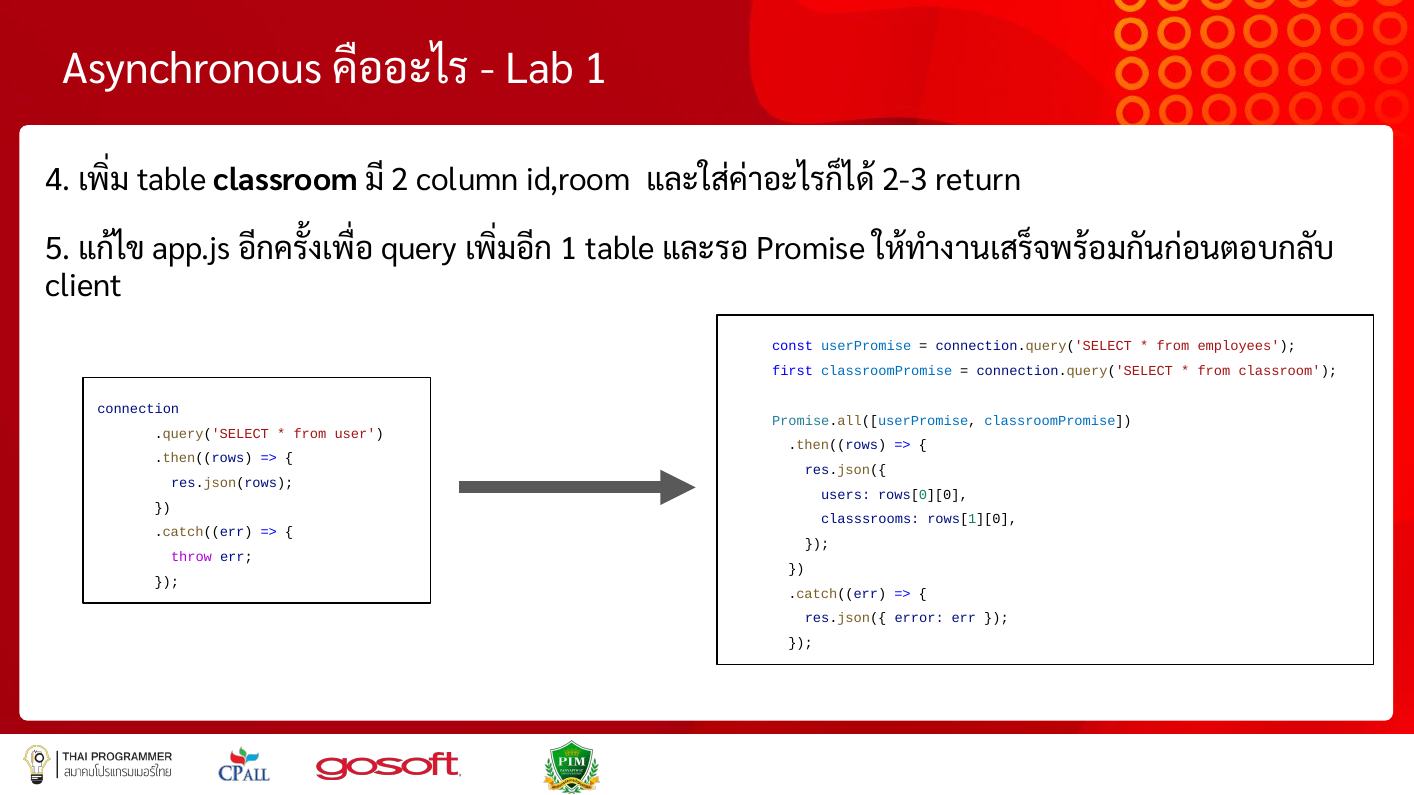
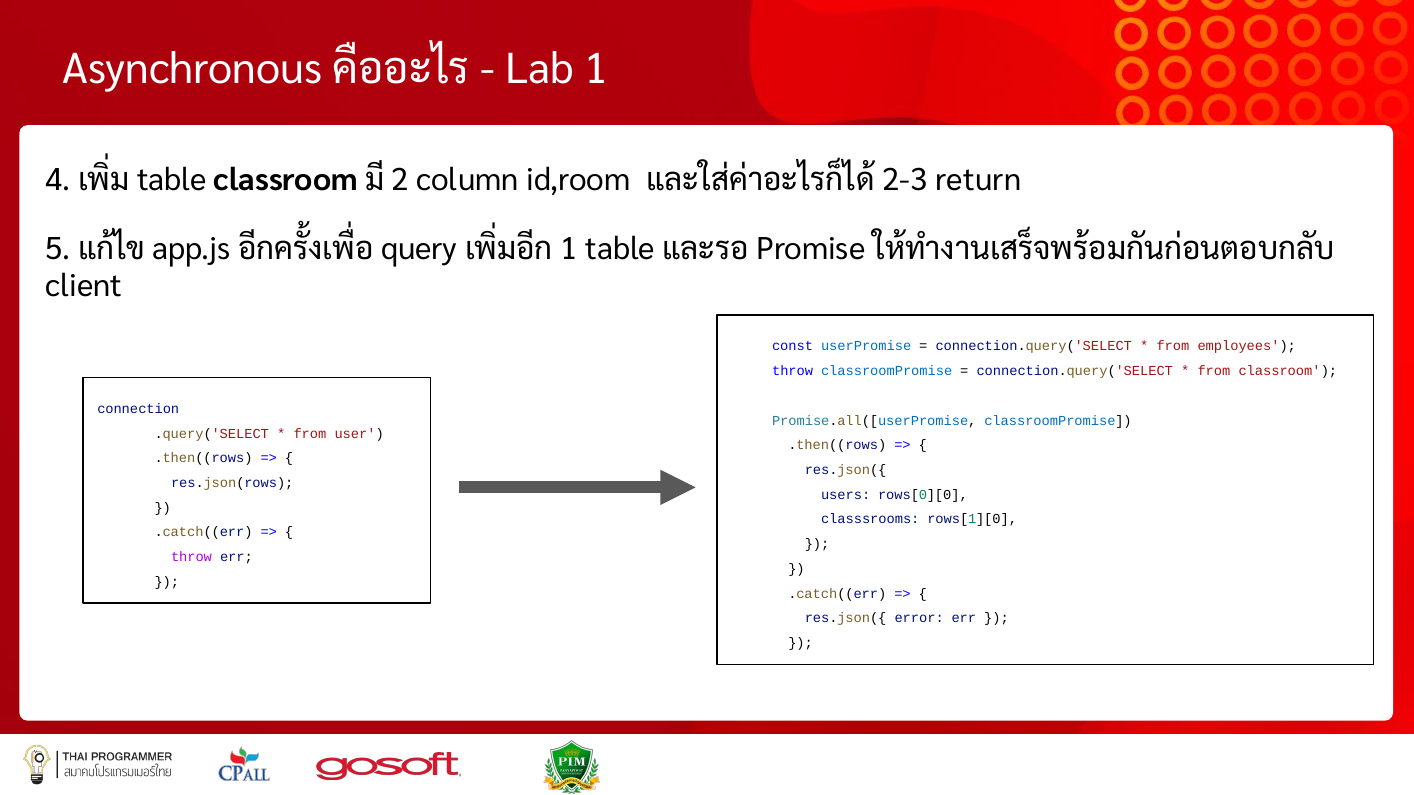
first at (793, 371): first -> throw
